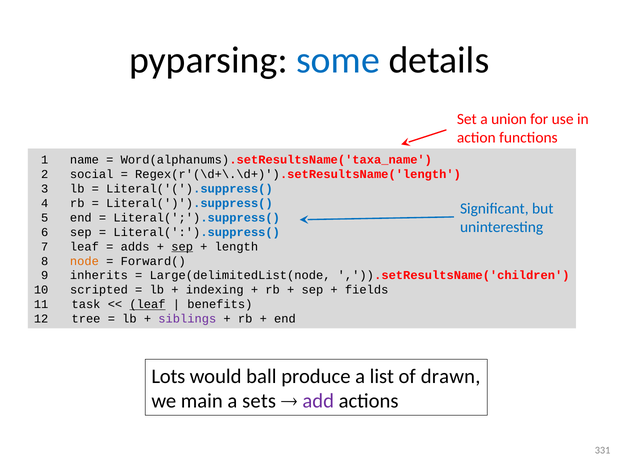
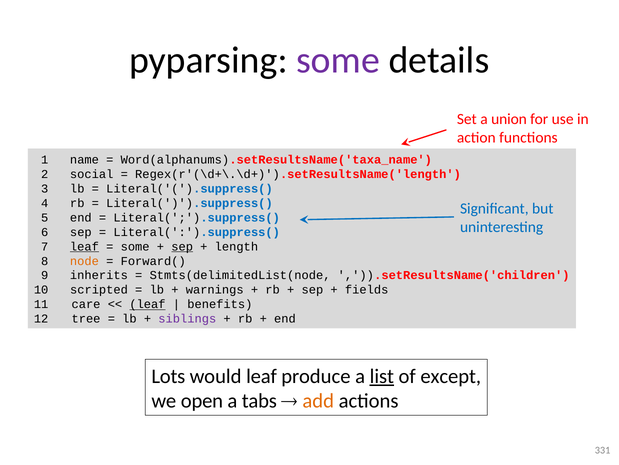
some at (338, 60) colour: blue -> purple
leaf at (84, 246) underline: none -> present
adds at (135, 246): adds -> some
Large(delimitedList(node: Large(delimitedList(node -> Stmts(delimitedList(node
indexing: indexing -> warnings
task: task -> care
would ball: ball -> leaf
list underline: none -> present
drawn: drawn -> except
main: main -> open
sets: sets -> tabs
add colour: purple -> orange
